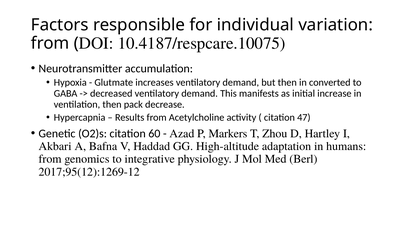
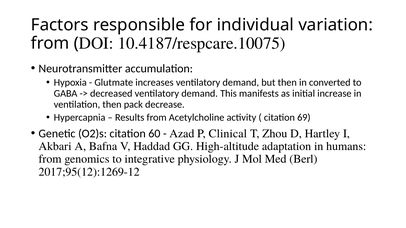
47: 47 -> 69
Markers: Markers -> Clinical
